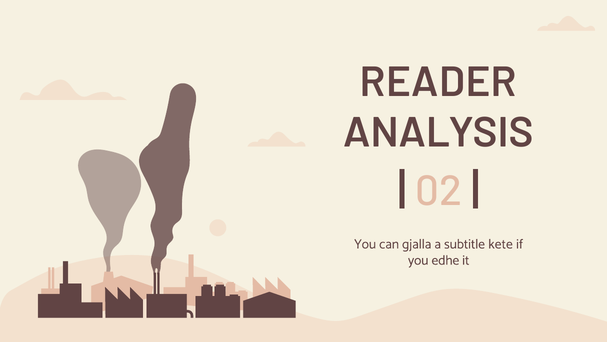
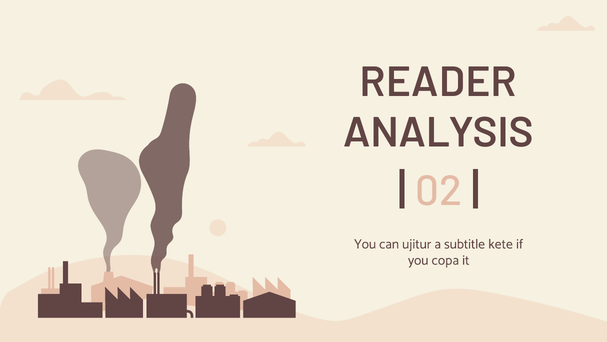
gjalla: gjalla -> ujitur
edhe: edhe -> copa
